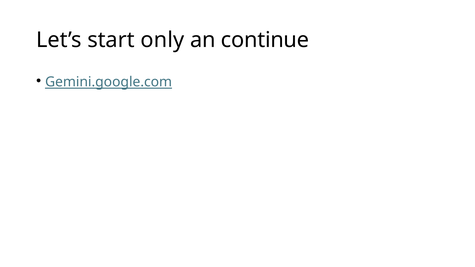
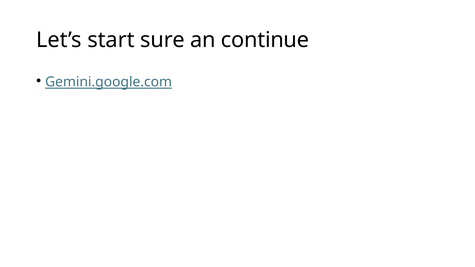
only: only -> sure
